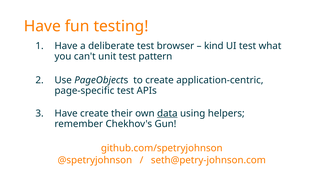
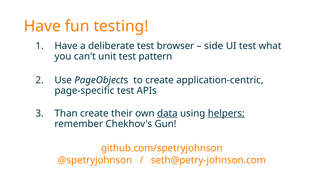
kind: kind -> side
Have at (66, 114): Have -> Than
helpers underline: none -> present
